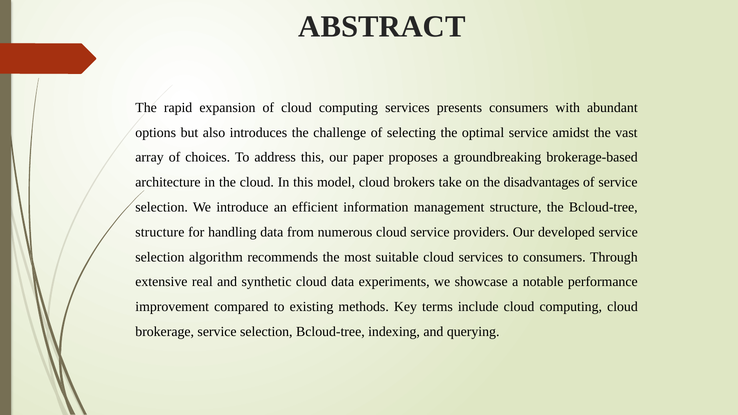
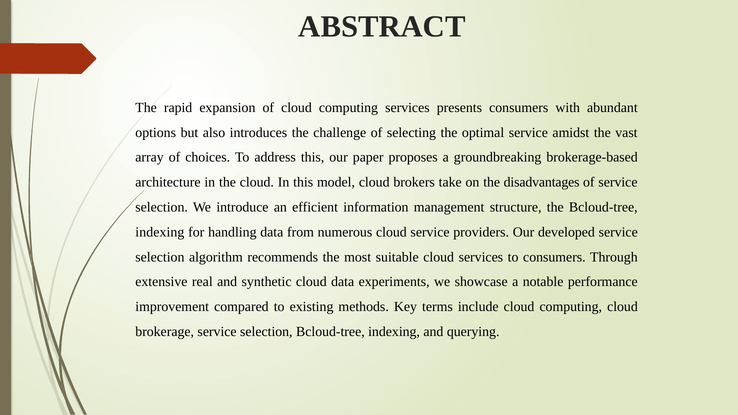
structure at (160, 232): structure -> indexing
